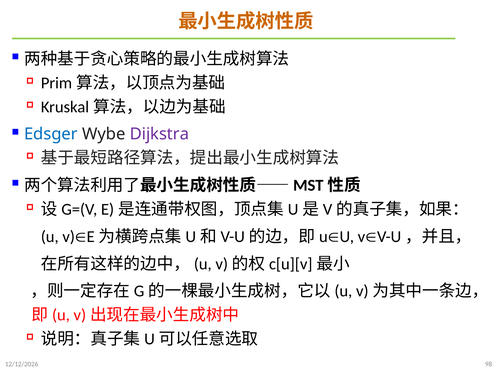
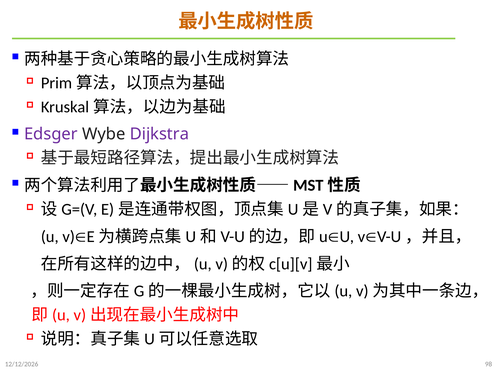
Edsger colour: blue -> purple
